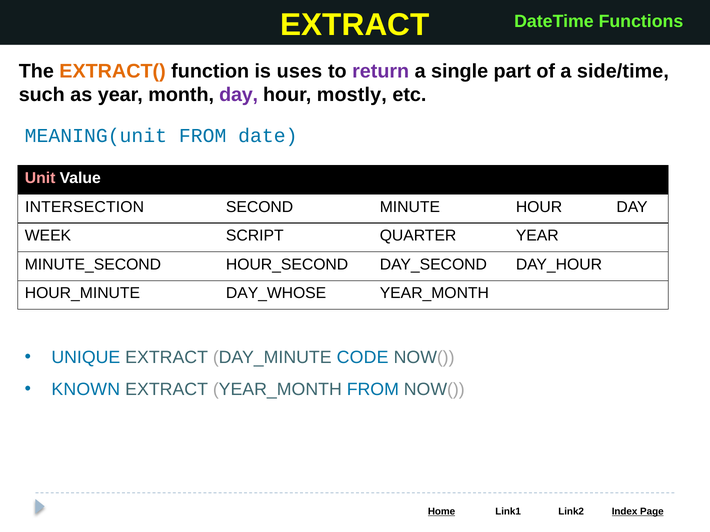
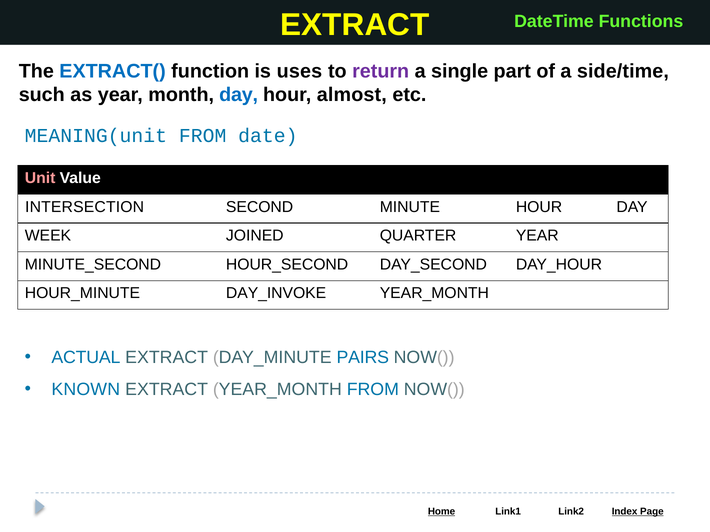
EXTRACT( colour: orange -> blue
day at (239, 95) colour: purple -> blue
mostly: mostly -> almost
SCRIPT: SCRIPT -> JOINED
DAY_WHOSE: DAY_WHOSE -> DAY_INVOKE
UNIQUE: UNIQUE -> ACTUAL
CODE: CODE -> PAIRS
